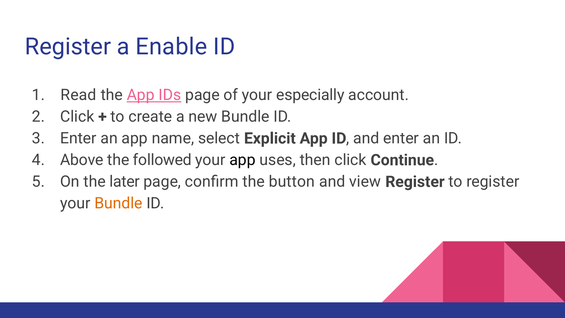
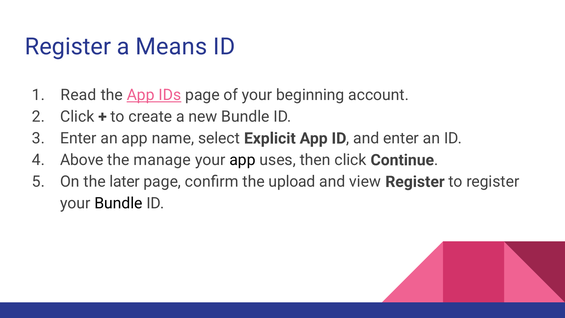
Enable: Enable -> Means
especially: especially -> beginning
followed: followed -> manage
button: button -> upload
Bundle at (118, 203) colour: orange -> black
